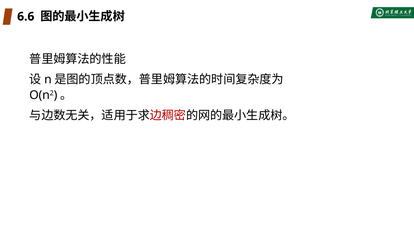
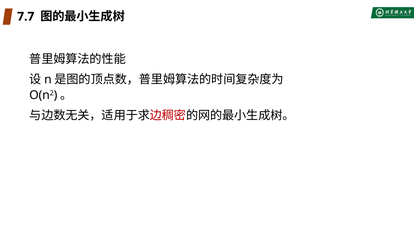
6.6: 6.6 -> 7.7
